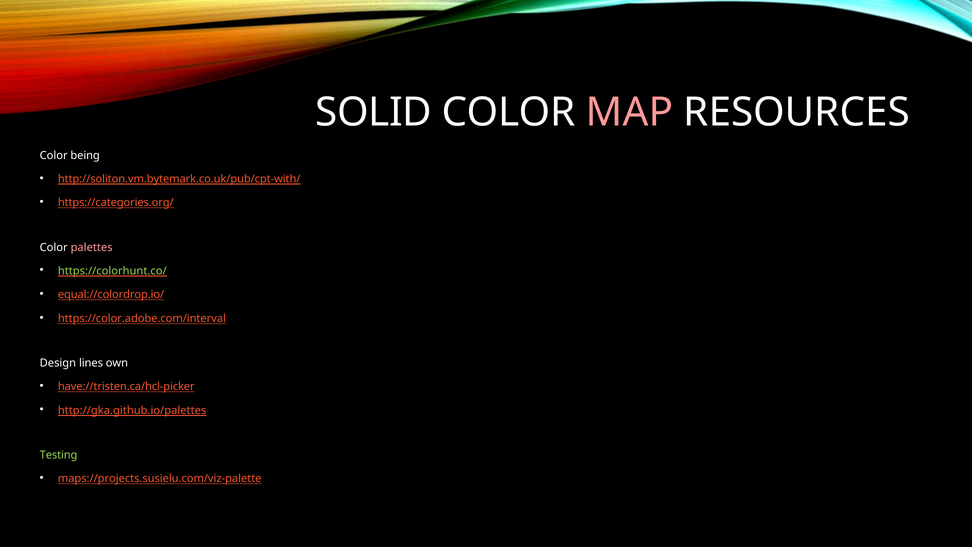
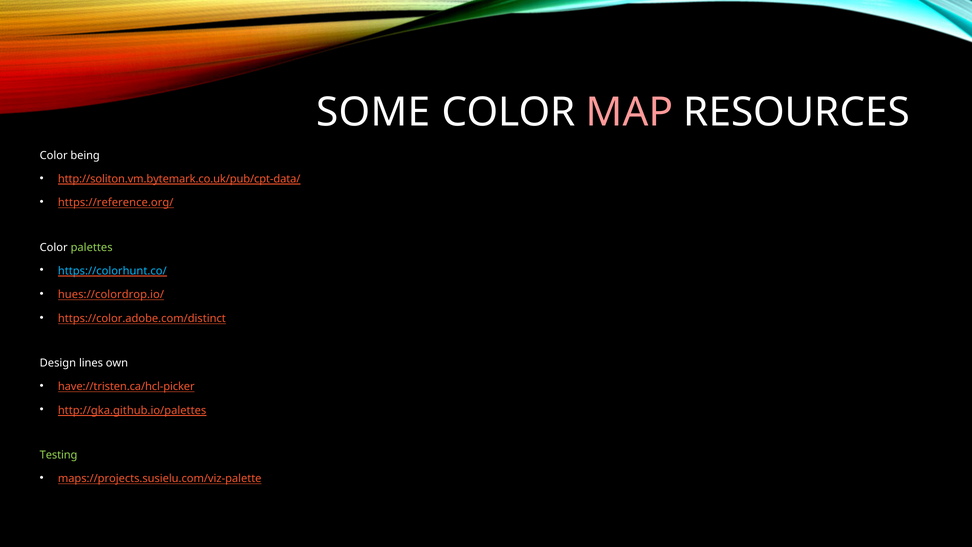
SOLID: SOLID -> SOME
http://soliton.vm.bytemark.co.uk/pub/cpt-with/: http://soliton.vm.bytemark.co.uk/pub/cpt-with/ -> http://soliton.vm.bytemark.co.uk/pub/cpt-data/
https://categories.org/: https://categories.org/ -> https://reference.org/
palettes colour: pink -> light green
https://colorhunt.co/ colour: light green -> light blue
equal://colordrop.io/: equal://colordrop.io/ -> hues://colordrop.io/
https://color.adobe.com/interval: https://color.adobe.com/interval -> https://color.adobe.com/distinct
